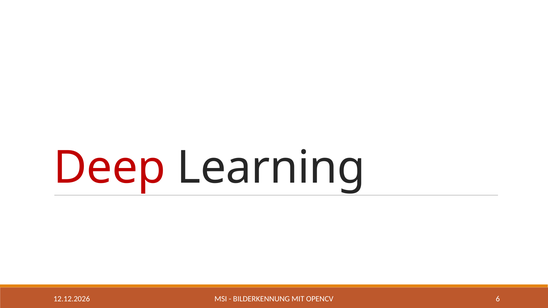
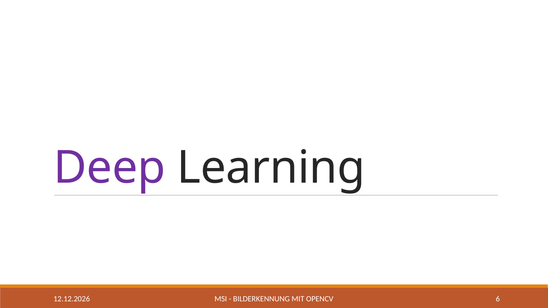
Deep colour: red -> purple
